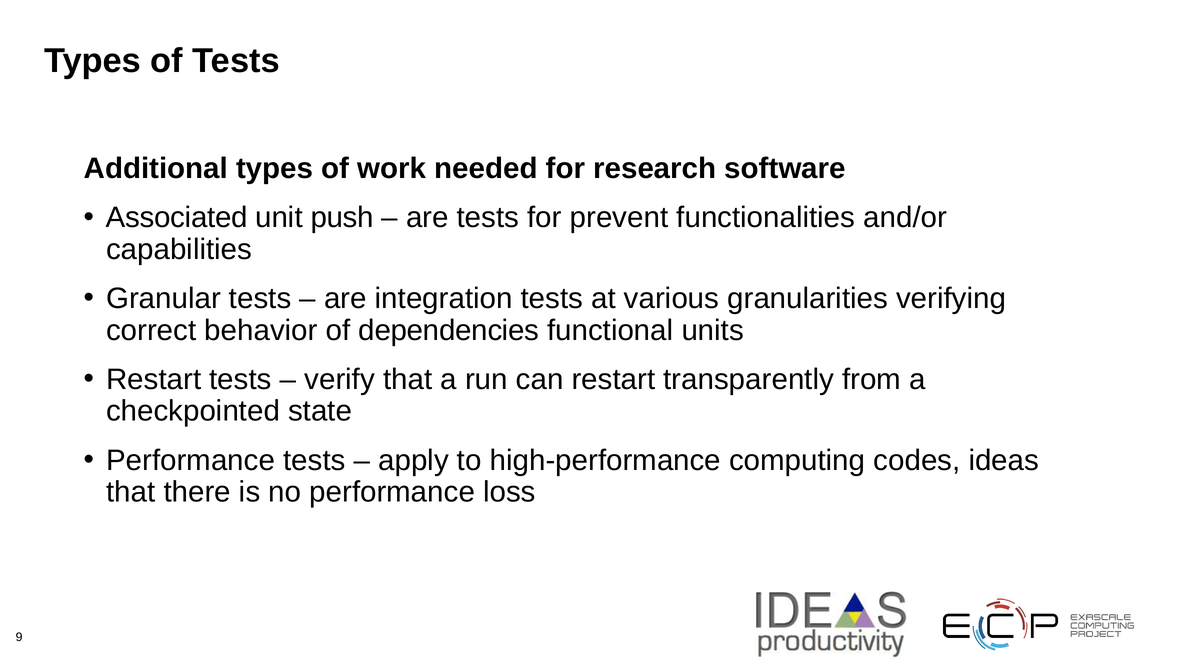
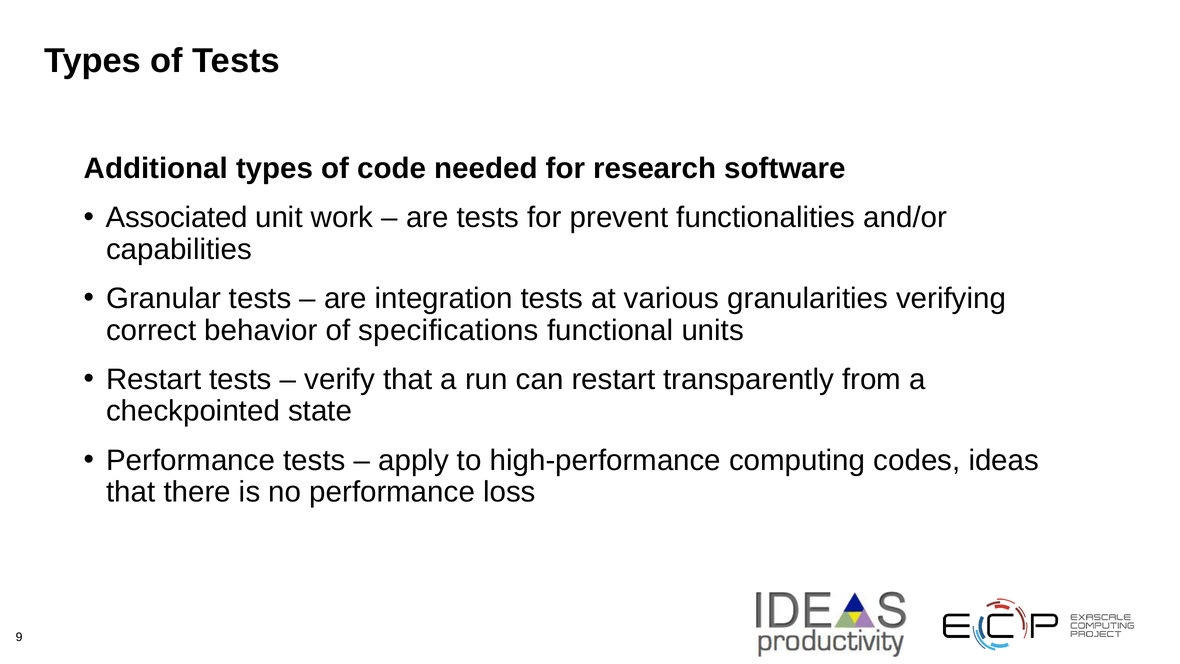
work: work -> code
push: push -> work
dependencies: dependencies -> specifications
